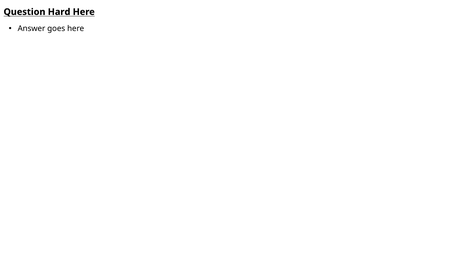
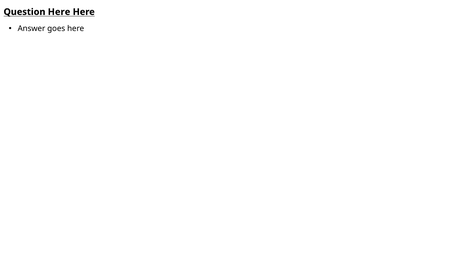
Question Hard: Hard -> Here
